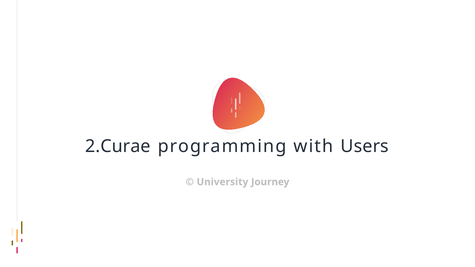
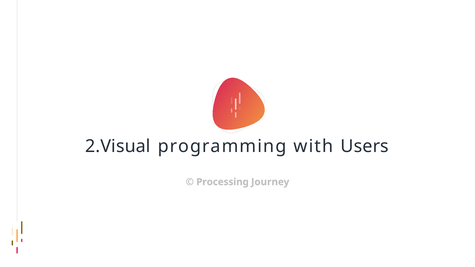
2.Curae: 2.Curae -> 2.Visual
University: University -> Processing
